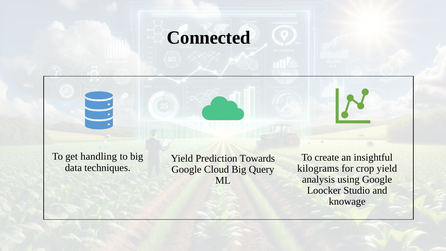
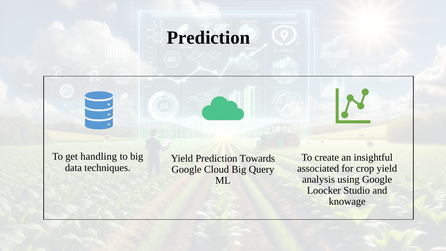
Connected at (209, 38): Connected -> Prediction
kilograms: kilograms -> associated
